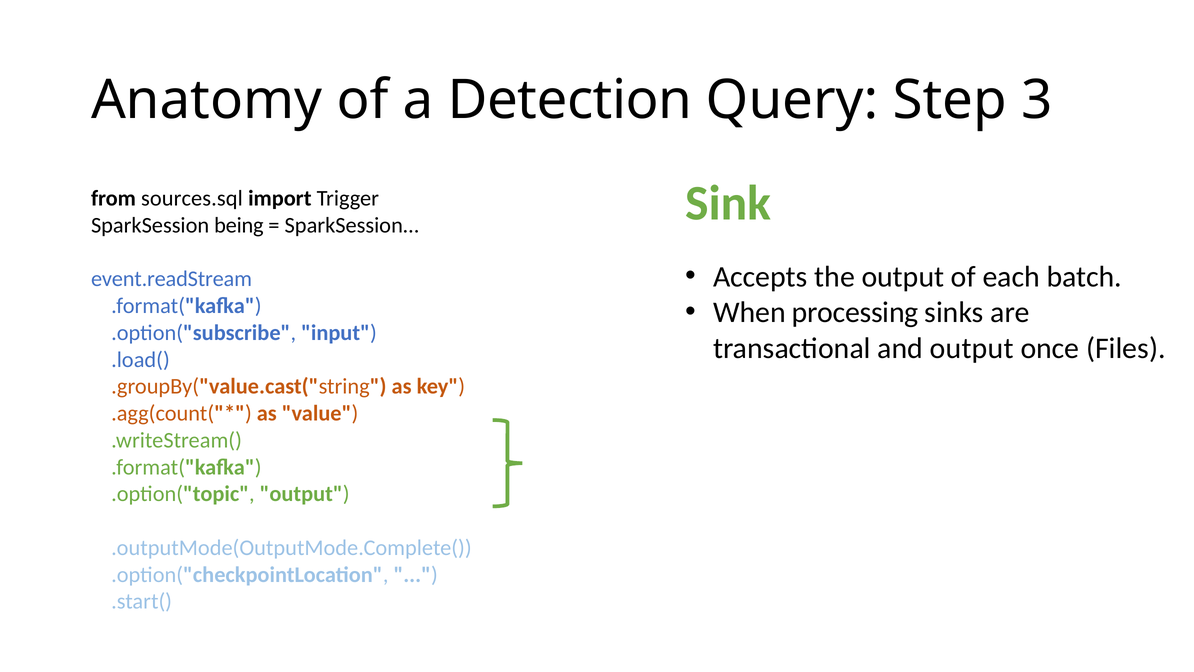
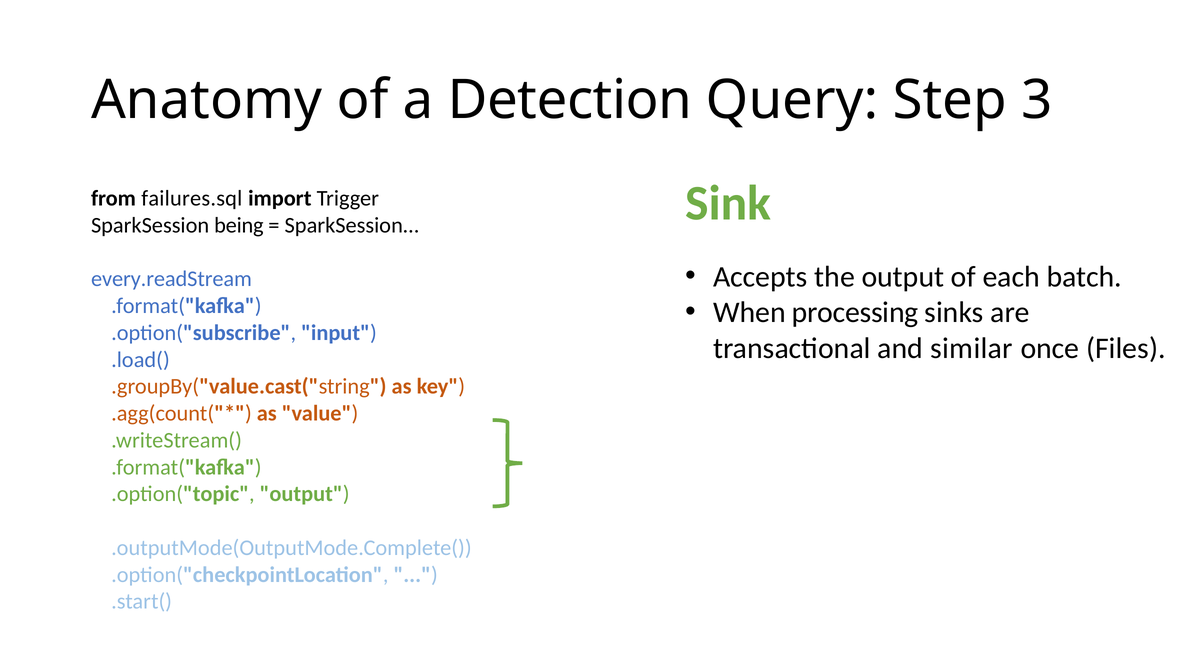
sources.sql: sources.sql -> failures.sql
event.readStream: event.readStream -> every.readStream
and output: output -> similar
